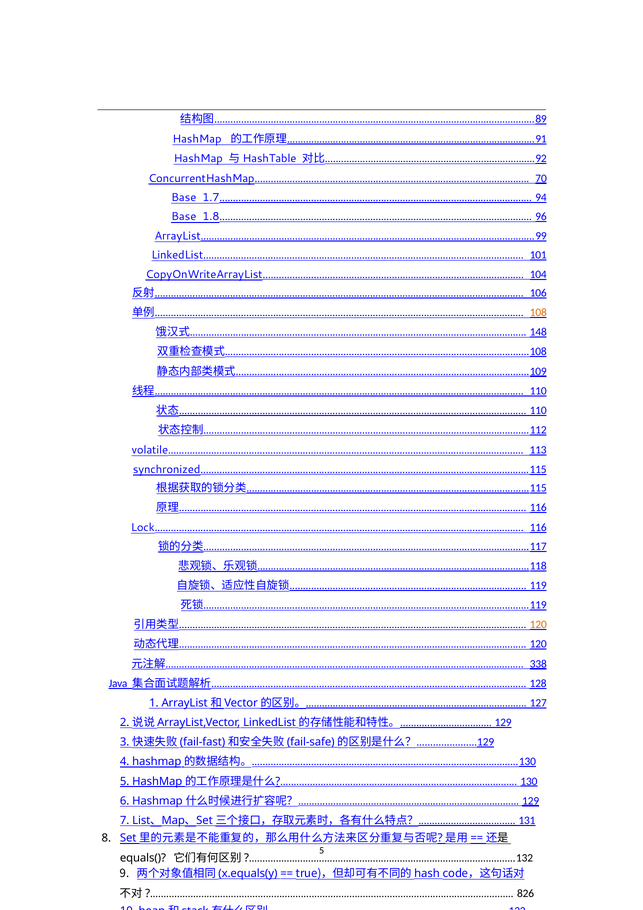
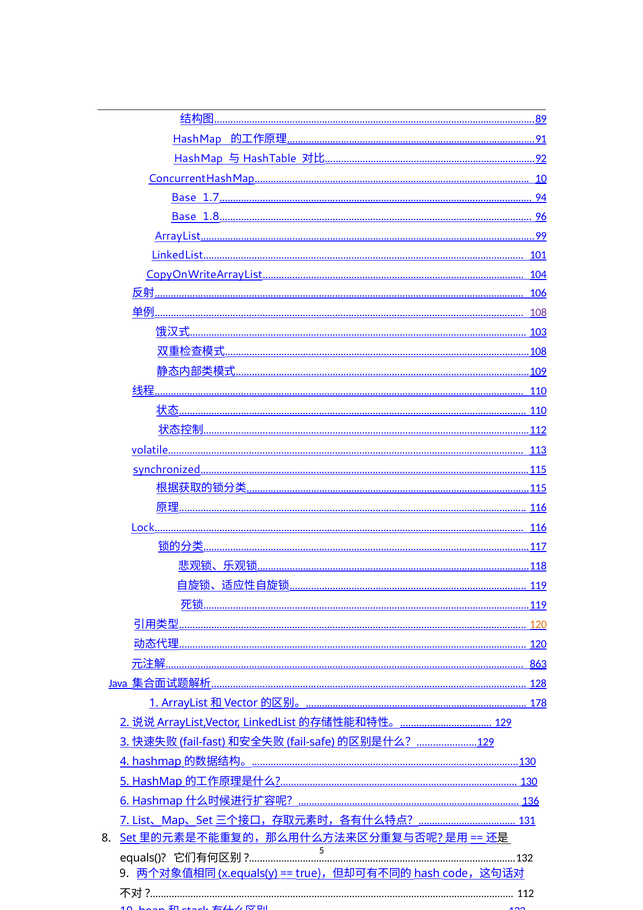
70 at (541, 178): 70 -> 10
108 colour: orange -> purple
148: 148 -> 103
338: 338 -> 863
127: 127 -> 178
129 at (531, 801): 129 -> 136
826: 826 -> 112
